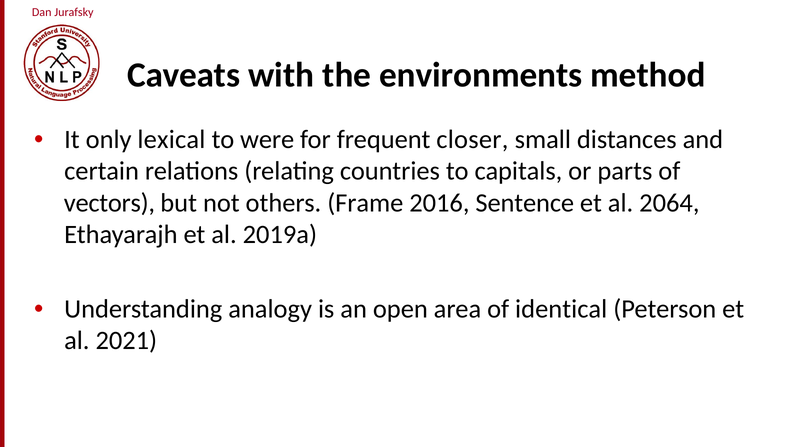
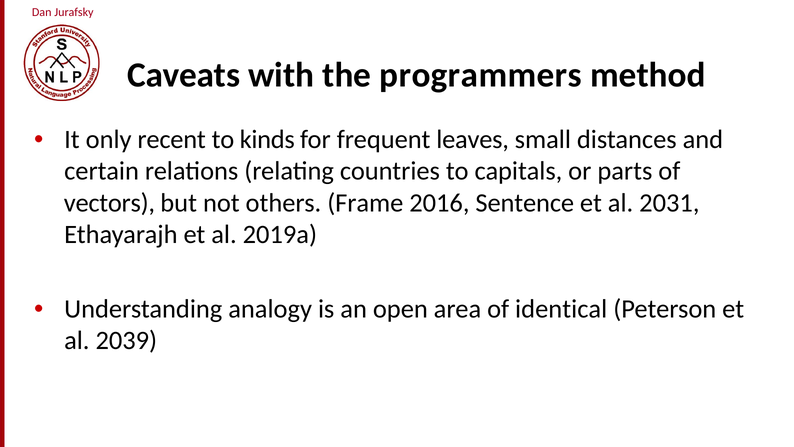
environments: environments -> programmers
lexical: lexical -> recent
were: were -> kinds
closer: closer -> leaves
2064: 2064 -> 2031
2021: 2021 -> 2039
